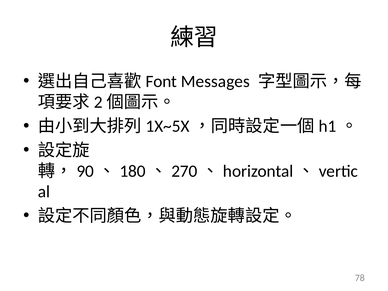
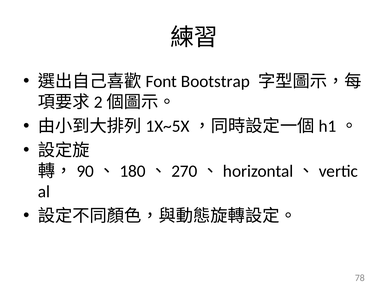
Messages: Messages -> Bootstrap
